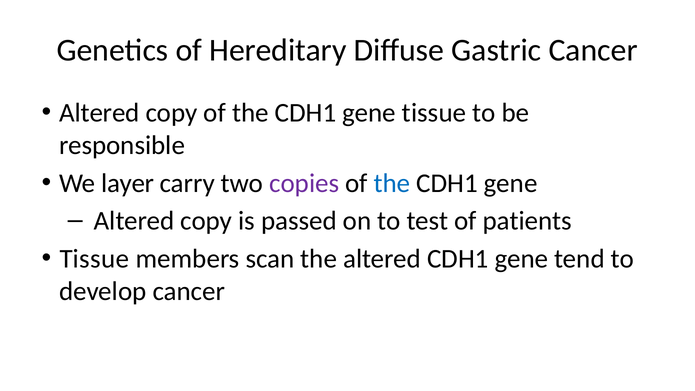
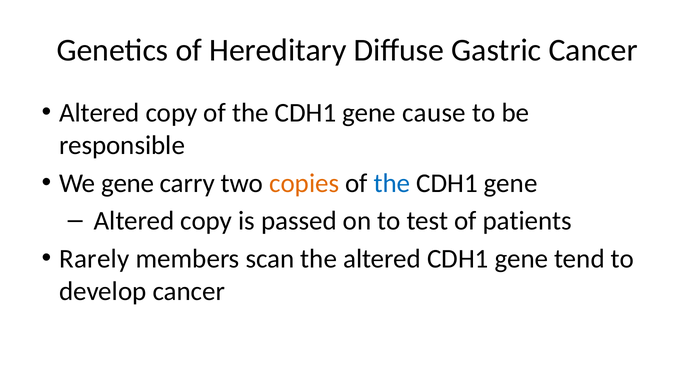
gene tissue: tissue -> cause
We layer: layer -> gene
copies colour: purple -> orange
Tissue at (94, 259): Tissue -> Rarely
